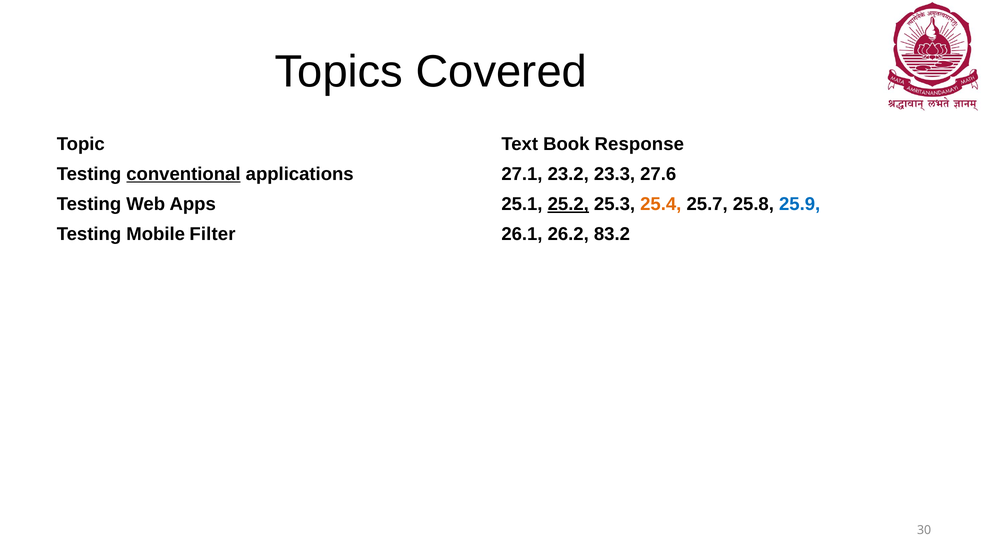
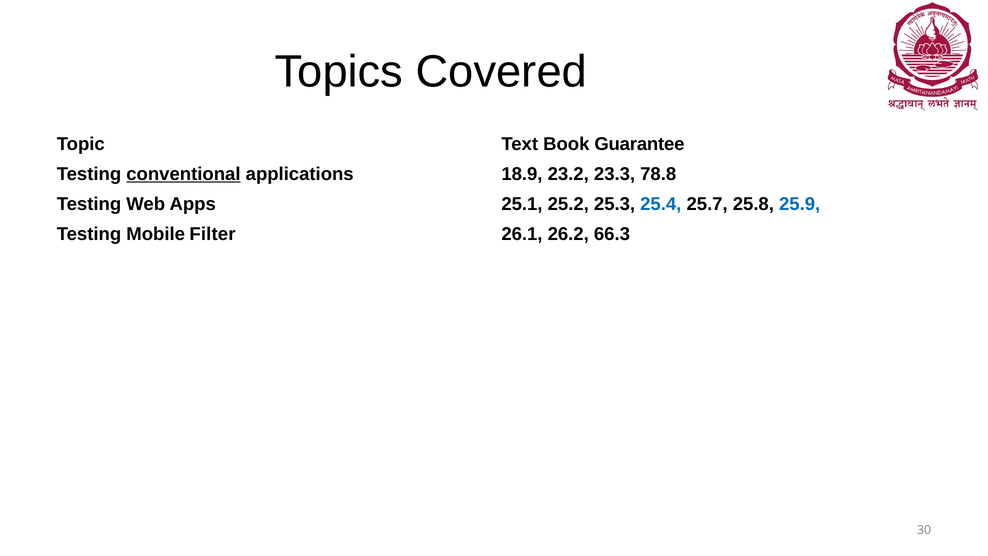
Response: Response -> Guarantee
27.1: 27.1 -> 18.9
27.6: 27.6 -> 78.8
25.2 underline: present -> none
25.4 colour: orange -> blue
83.2: 83.2 -> 66.3
